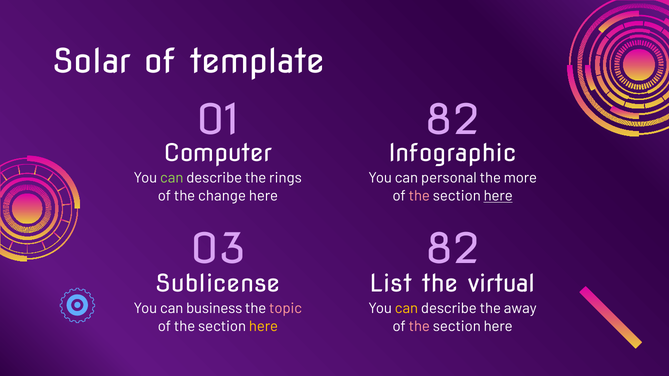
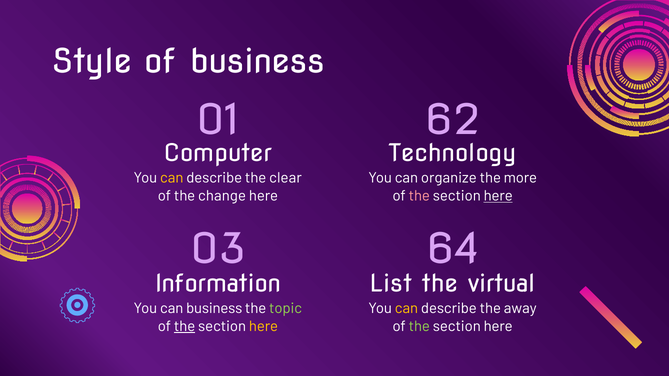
Solar: Solar -> Style
of template: template -> business
01 82: 82 -> 62
Infographic: Infographic -> Technology
can at (172, 178) colour: light green -> yellow
rings: rings -> clear
personal: personal -> organize
03 82: 82 -> 64
Sublicense: Sublicense -> Information
topic colour: pink -> light green
the at (185, 326) underline: none -> present
the at (419, 326) colour: pink -> light green
